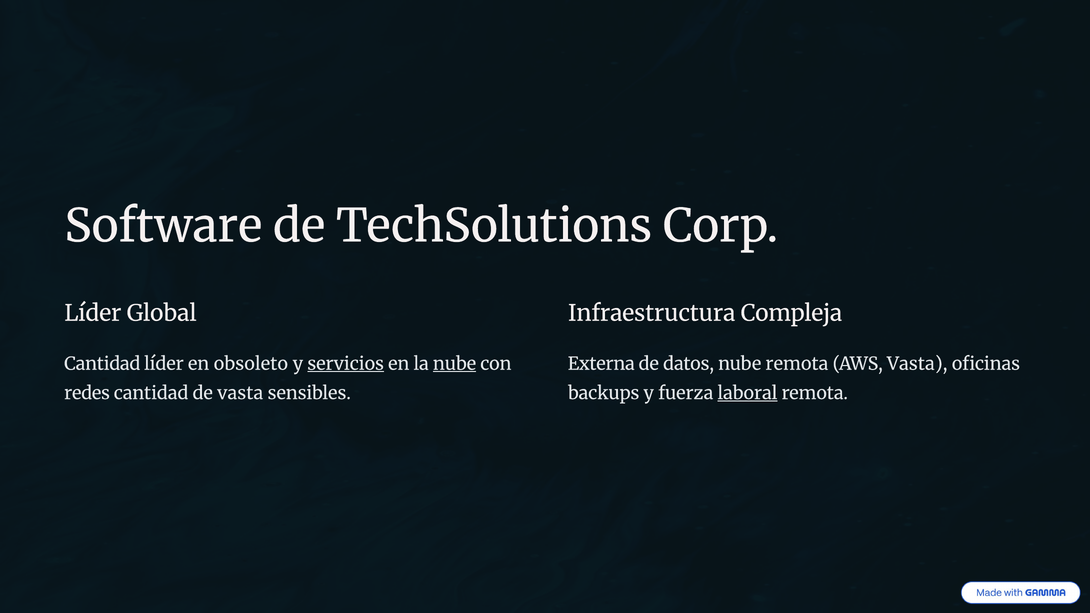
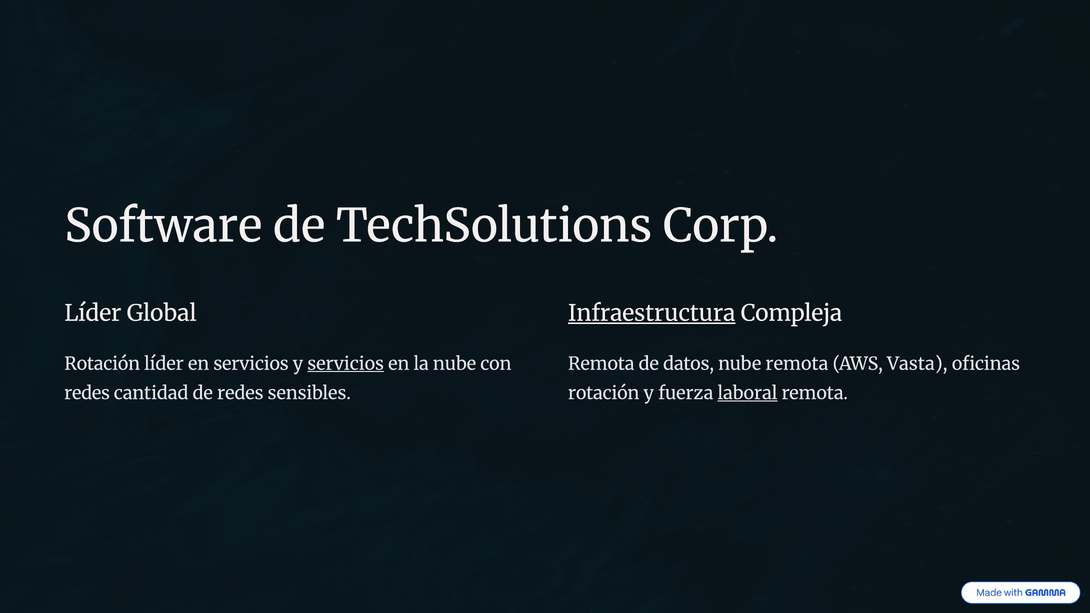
Infraestructura underline: none -> present
Cantidad at (102, 364): Cantidad -> Rotación
en obsoleto: obsoleto -> servicios
nube at (455, 364) underline: present -> none
Externa at (601, 364): Externa -> Remota
de vasta: vasta -> redes
backups at (604, 393): backups -> rotación
